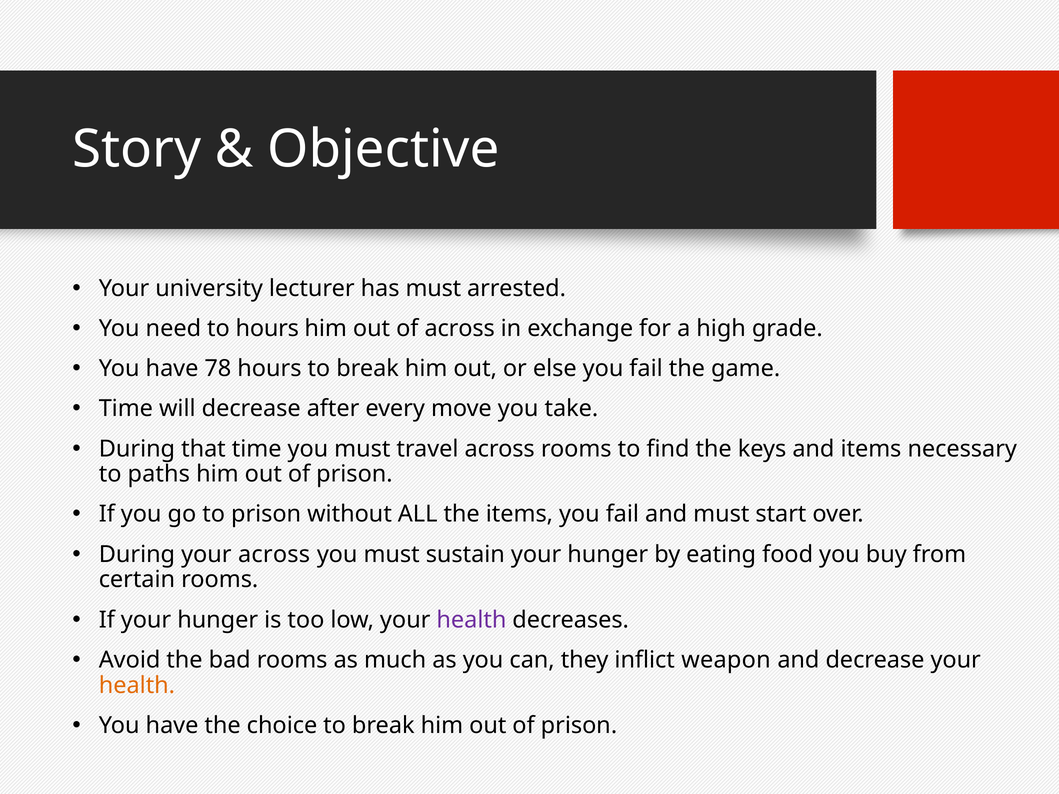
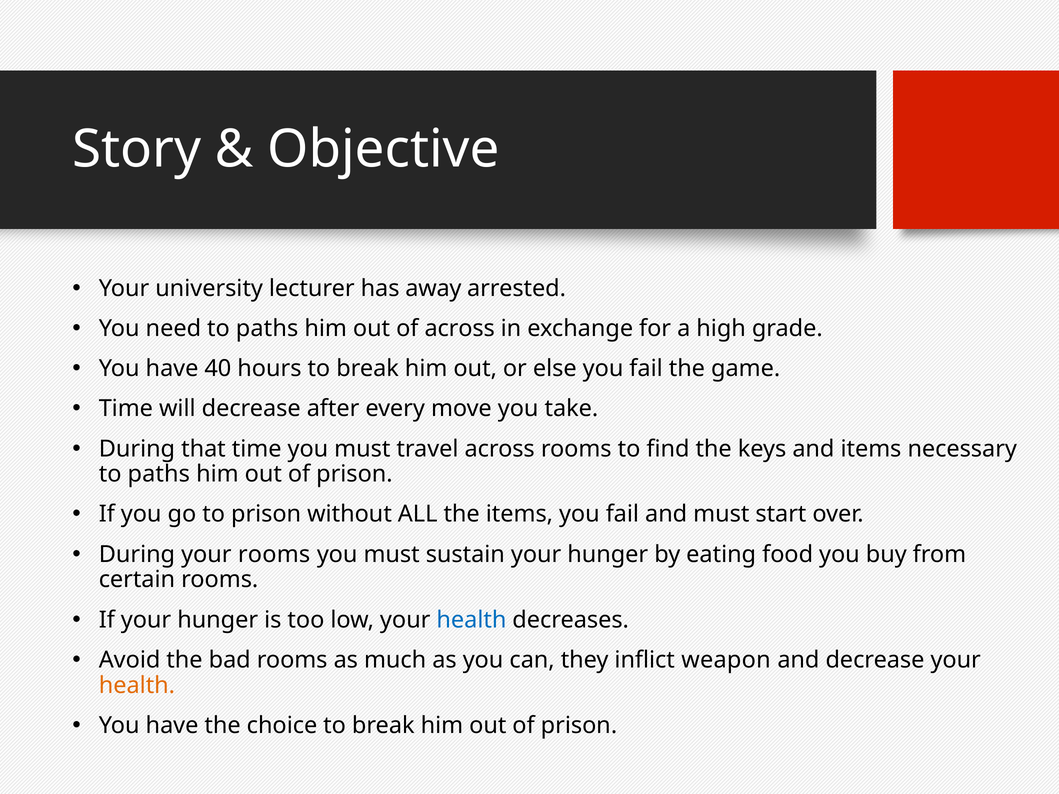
has must: must -> away
need to hours: hours -> paths
78: 78 -> 40
your across: across -> rooms
health at (471, 620) colour: purple -> blue
